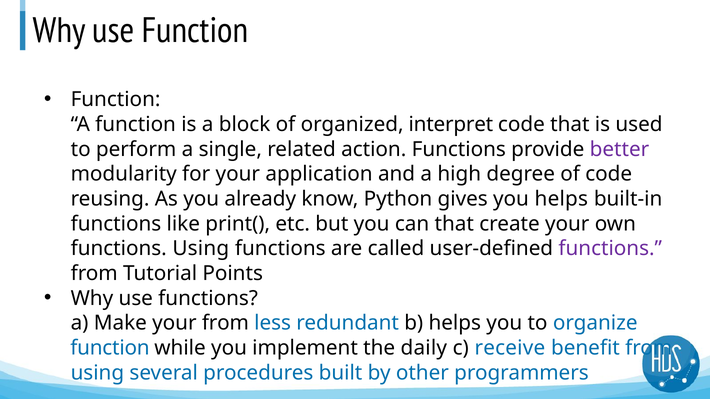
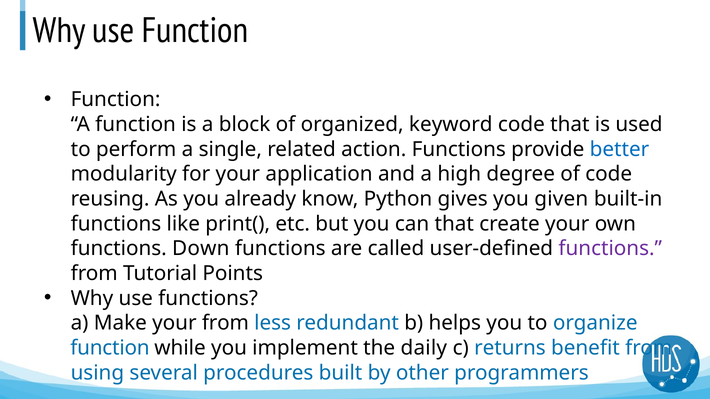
interpret: interpret -> keyword
better colour: purple -> blue
you helps: helps -> given
functions Using: Using -> Down
receive: receive -> returns
